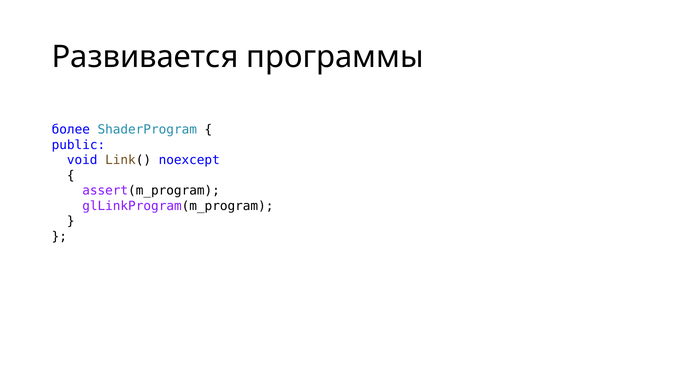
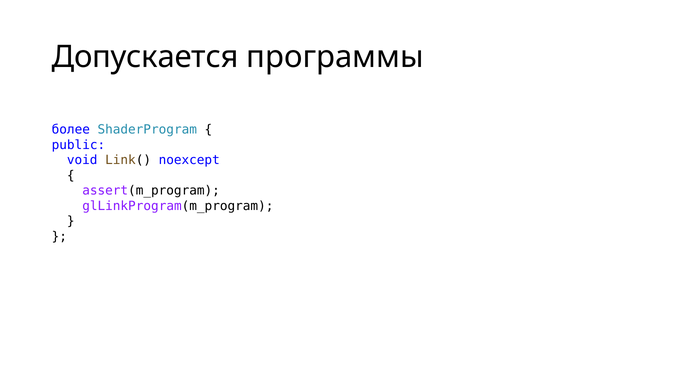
Развивается: Развивается -> Допускается
